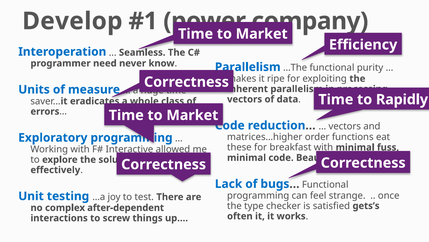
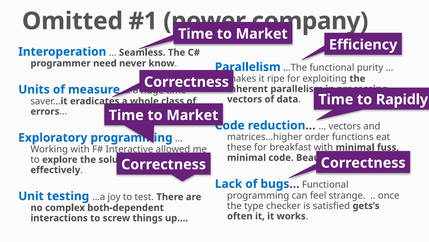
Develop: Develop -> Omitted
after-dependent: after-dependent -> both-dependent
